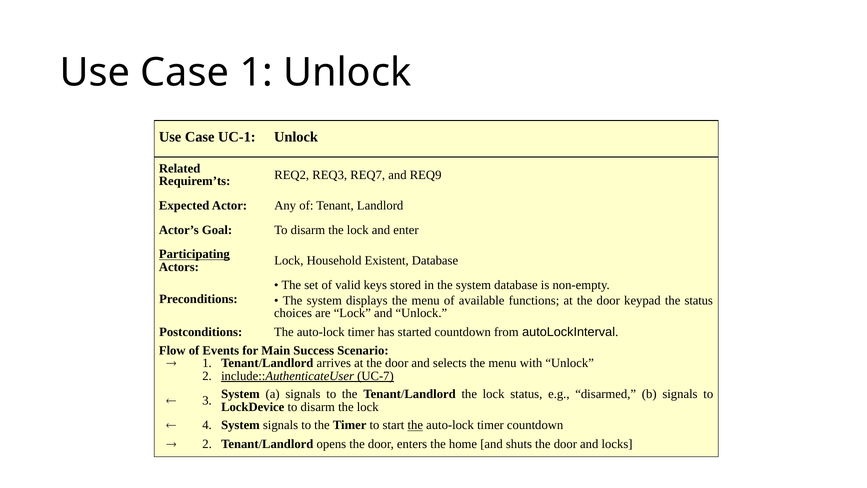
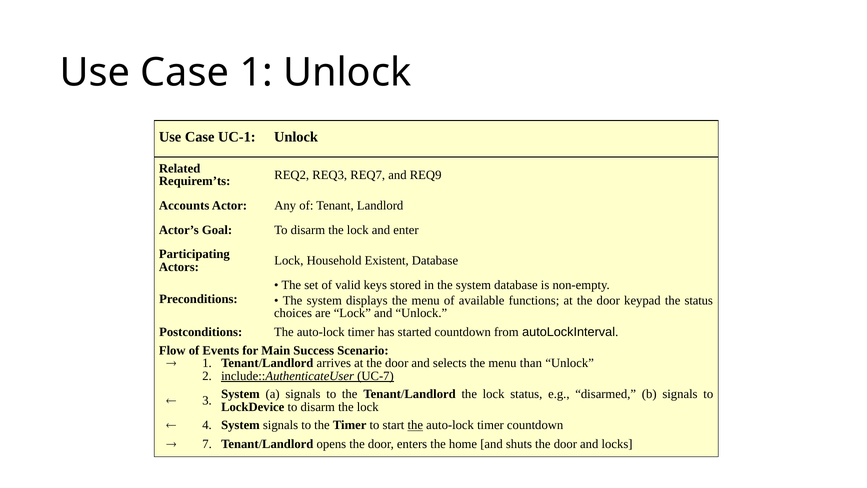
Expected: Expected -> Accounts
Participating underline: present -> none
with: with -> than
2 at (207, 444): 2 -> 7
